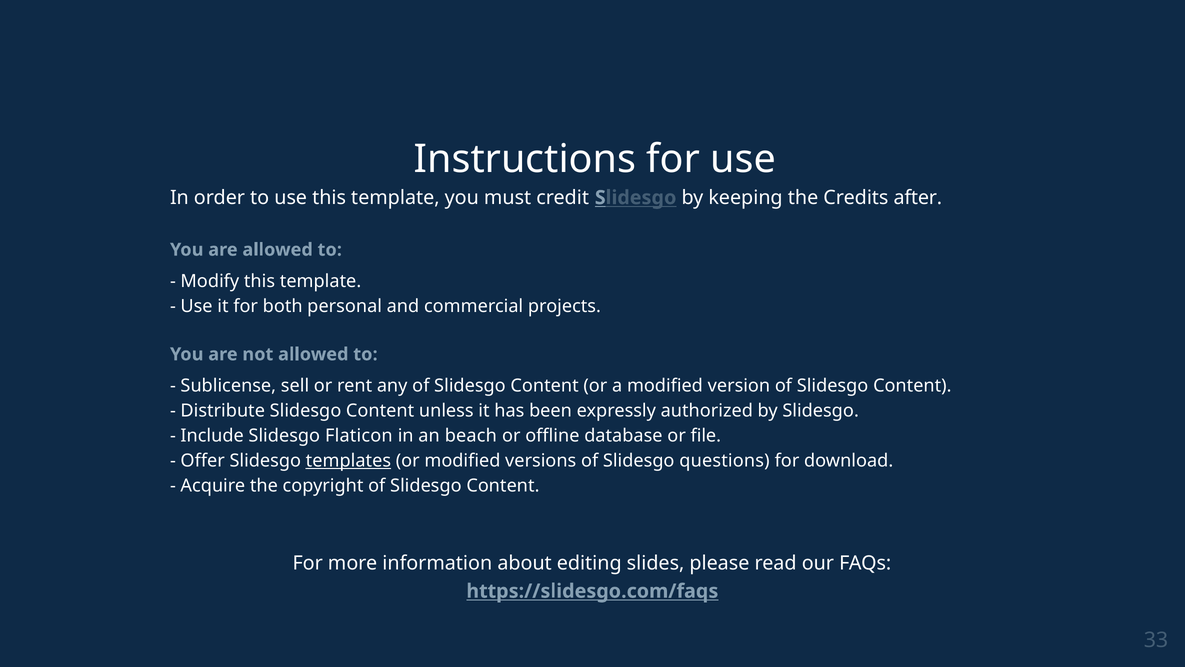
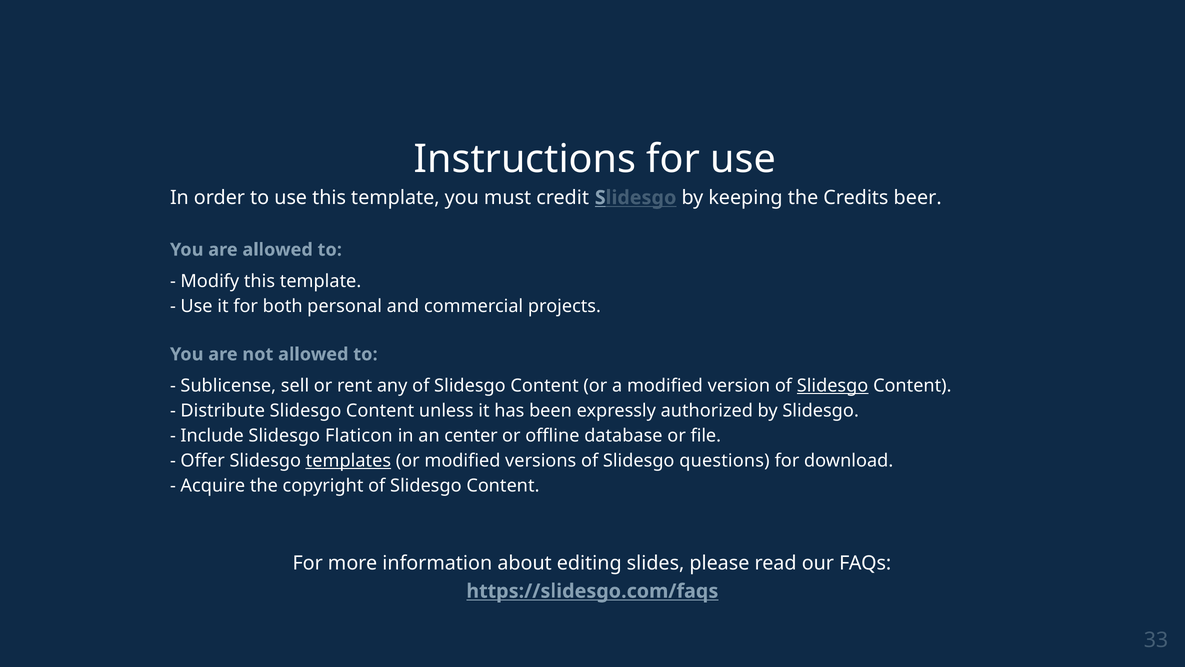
after: after -> beer
Slidesgo at (833, 386) underline: none -> present
beach: beach -> center
